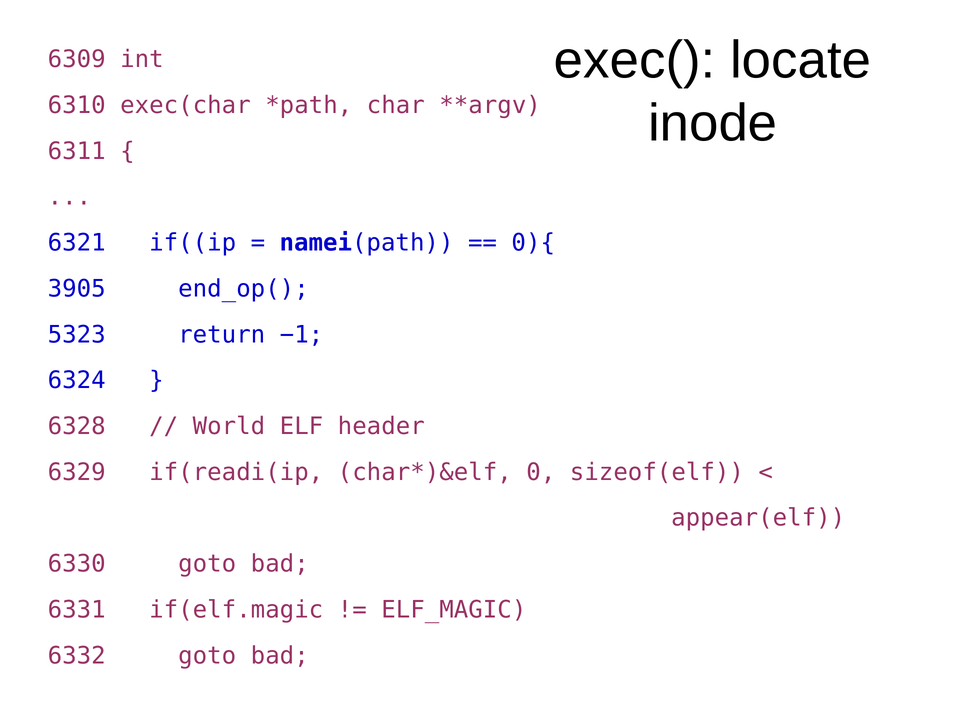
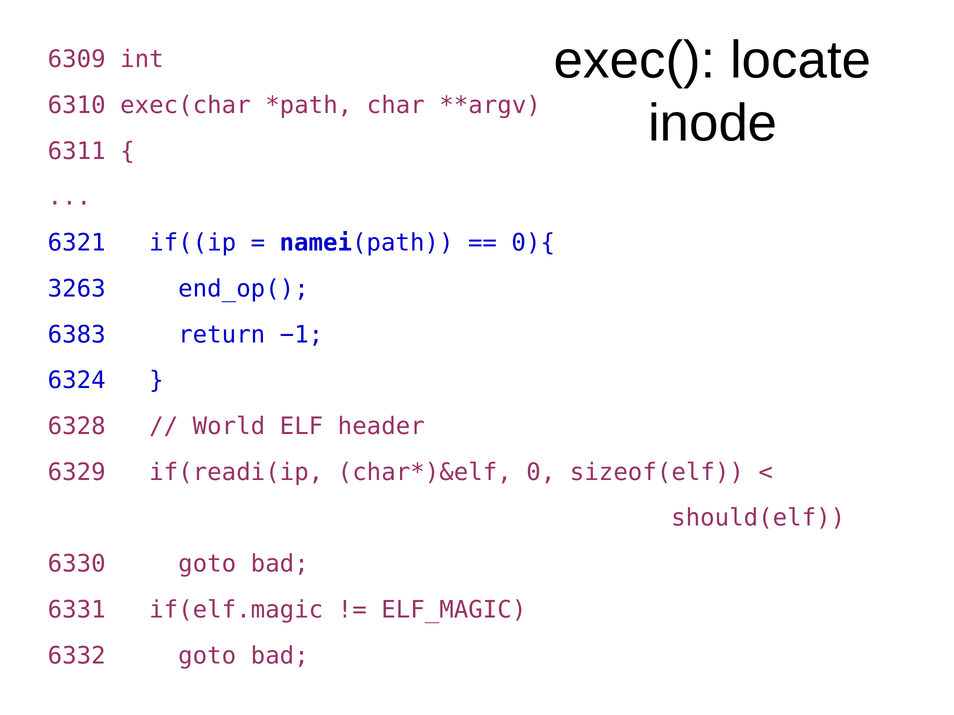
3905: 3905 -> 3263
5323: 5323 -> 6383
appear(elf: appear(elf -> should(elf
